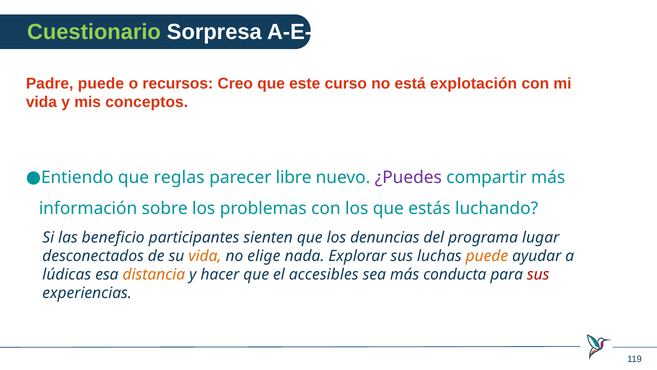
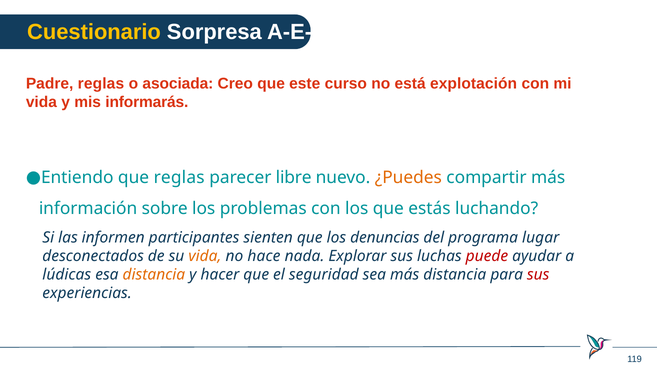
Cuestionario colour: light green -> yellow
Padre puede: puede -> reglas
recursos: recursos -> asociada
conceptos: conceptos -> informarás
¿Puedes colour: purple -> orange
beneficio: beneficio -> informen
elige: elige -> hace
puede at (487, 256) colour: orange -> red
accesibles: accesibles -> seguridad
más conducta: conducta -> distancia
